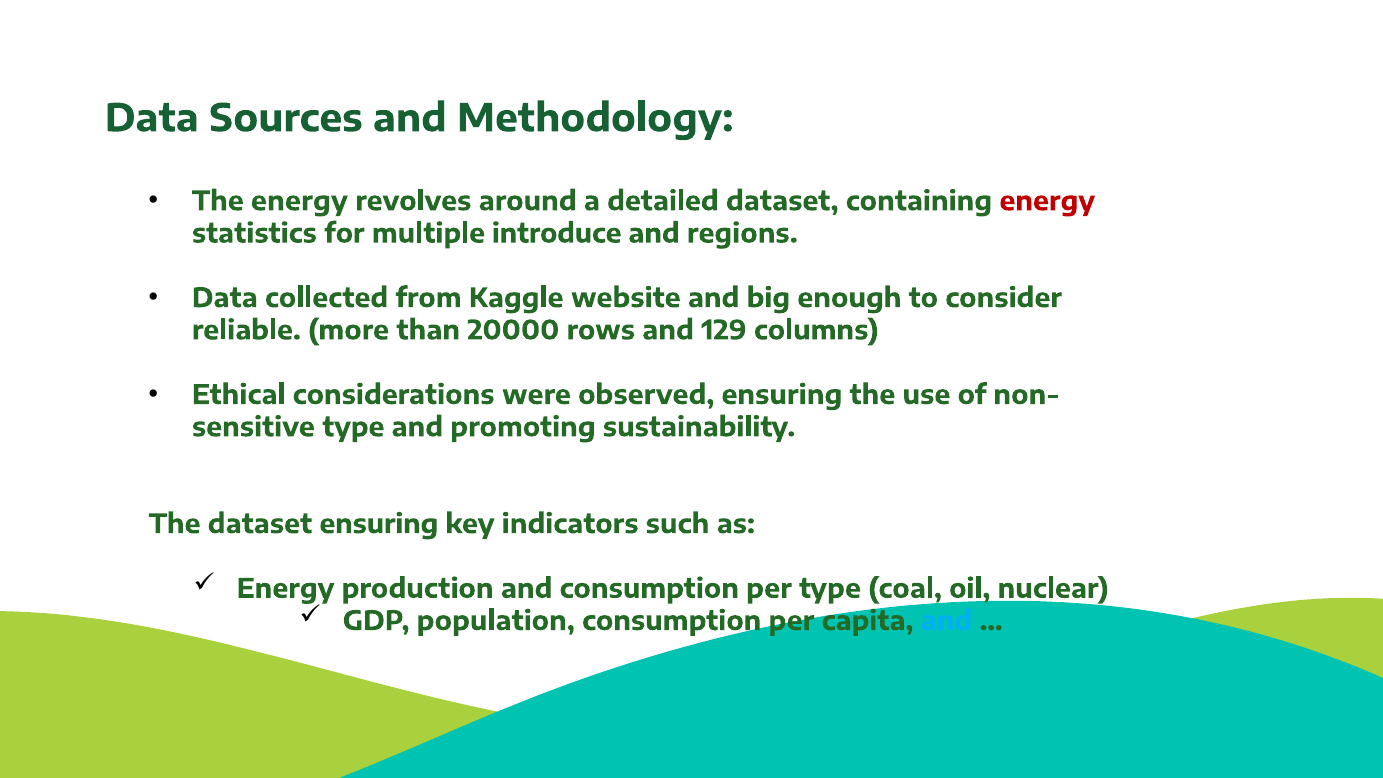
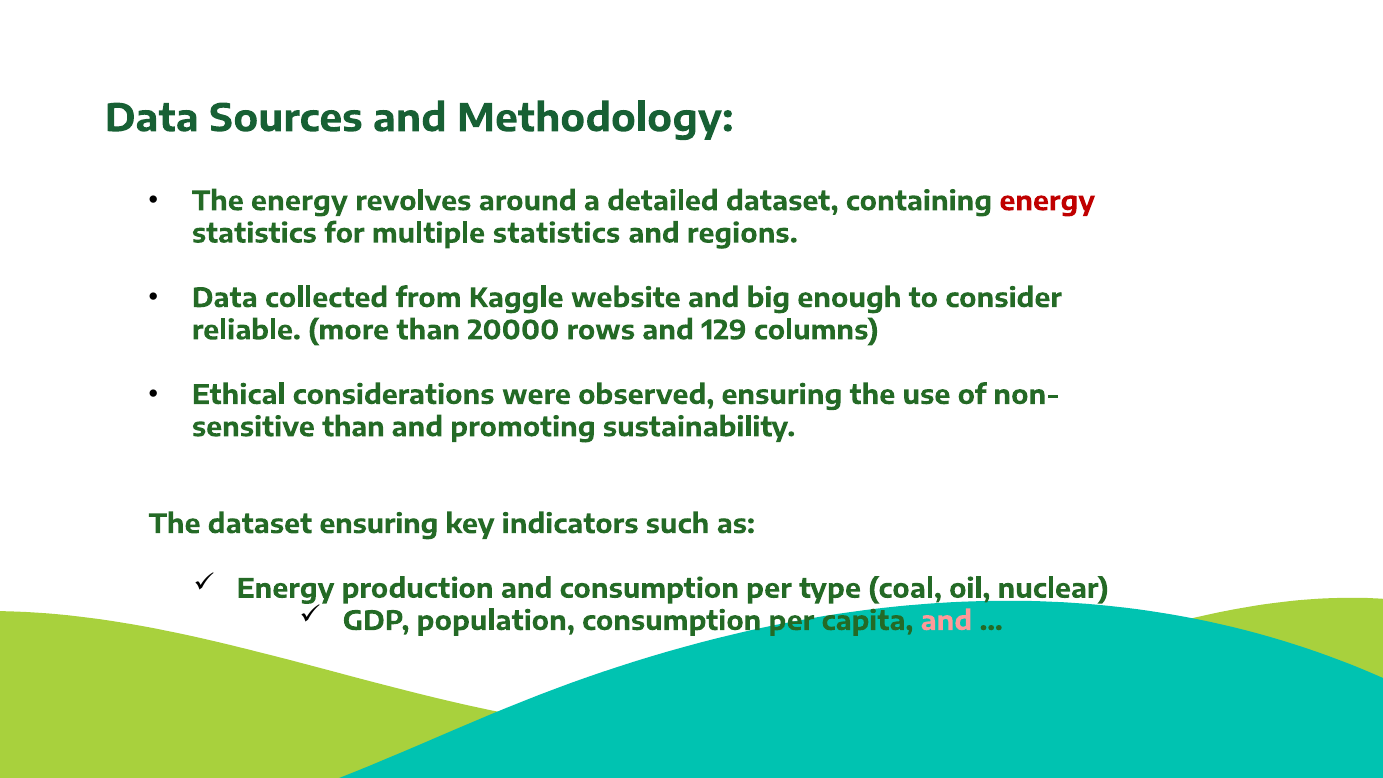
multiple introduce: introduce -> statistics
type at (353, 427): type -> than
and at (946, 621) colour: light blue -> pink
